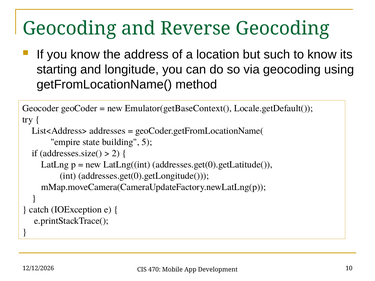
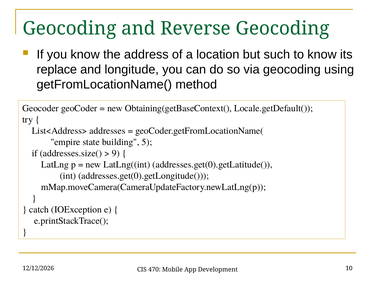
starting: starting -> replace
Emulator(getBaseContext(: Emulator(getBaseContext( -> Obtaining(getBaseContext(
2: 2 -> 9
